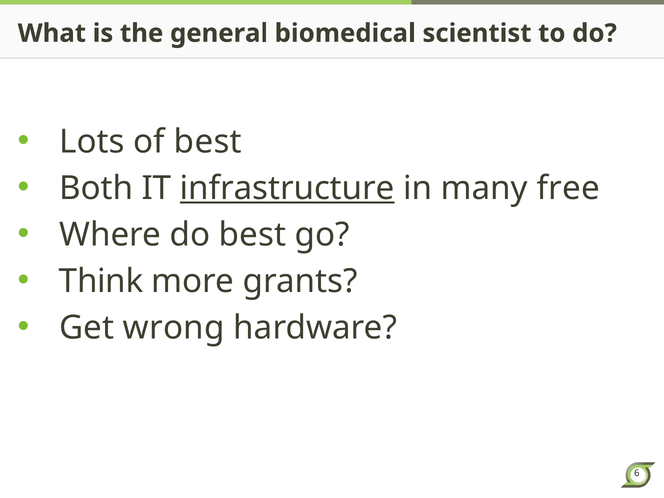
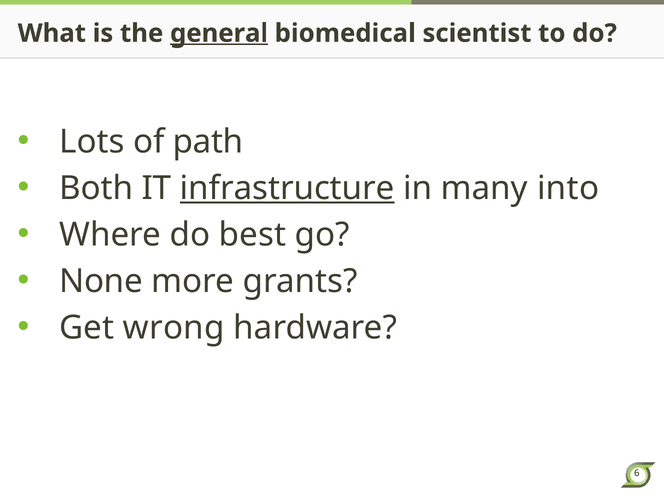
general underline: none -> present
of best: best -> path
free: free -> into
Think: Think -> None
